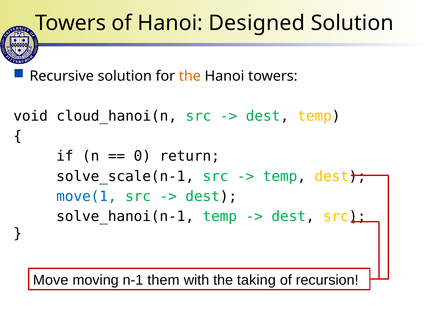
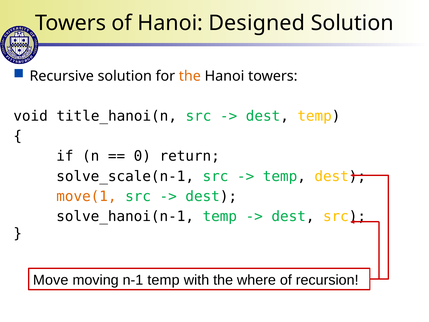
cloud_hanoi(n: cloud_hanoi(n -> title_hanoi(n
move(1 colour: blue -> orange
n-1 them: them -> temp
taking: taking -> where
